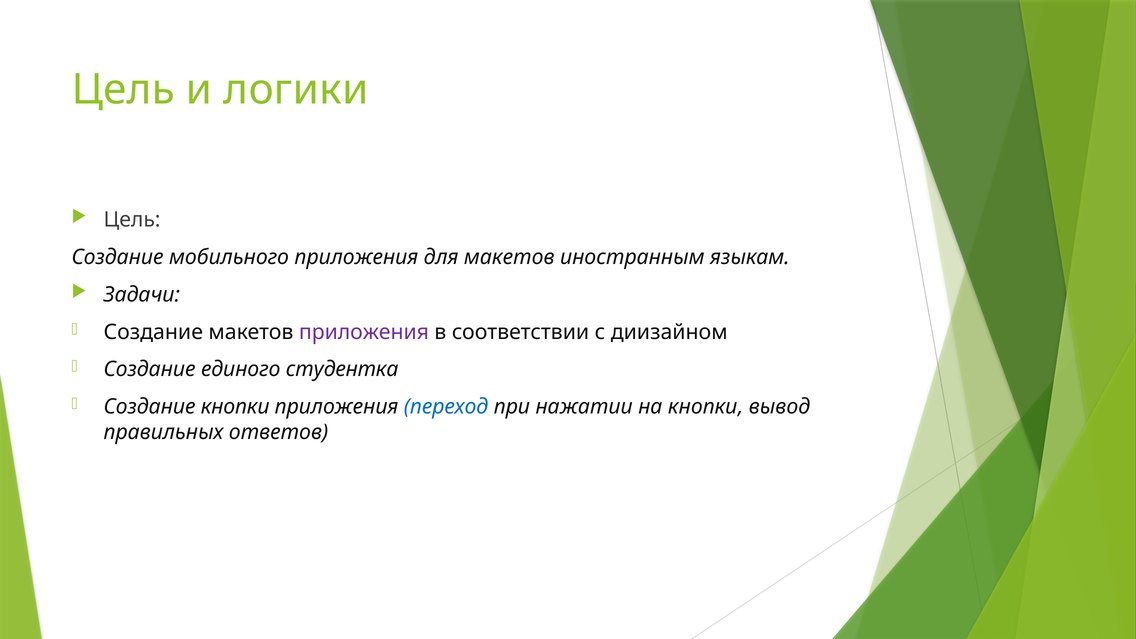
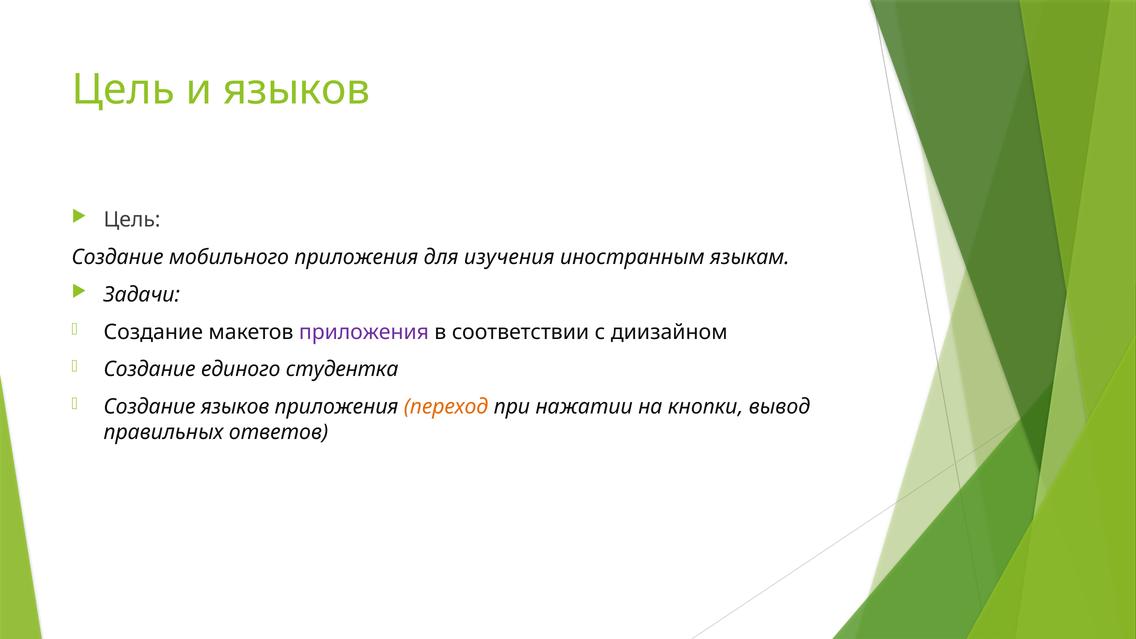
и логики: логики -> языков
для макетов: макетов -> изучения
Создание кнопки: кнопки -> языков
переход colour: blue -> orange
